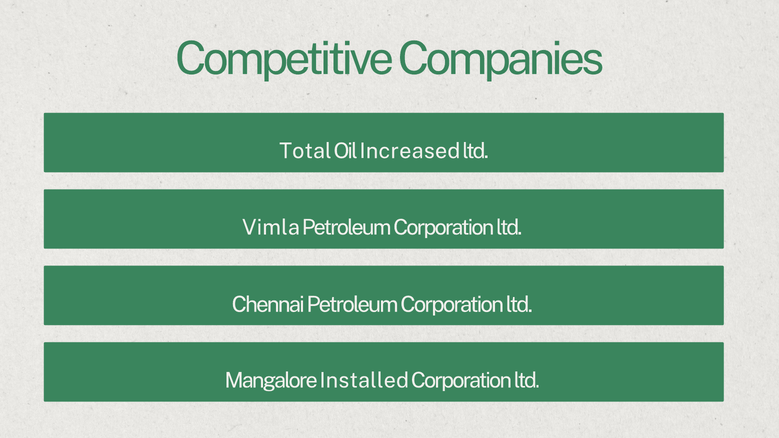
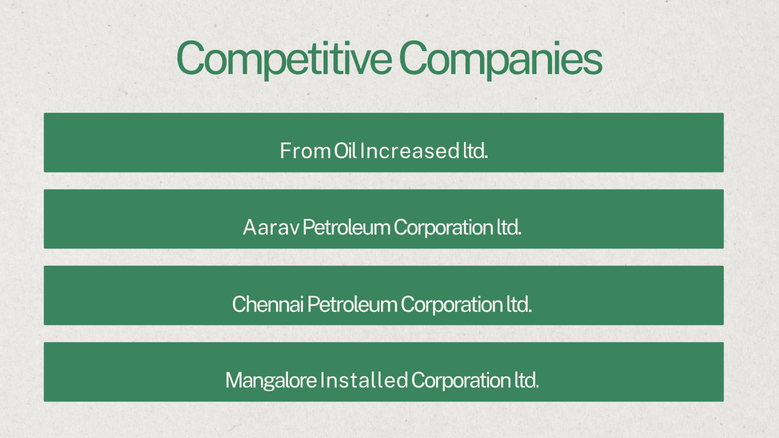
Total: Total -> From
Vimla: Vimla -> Aarav
